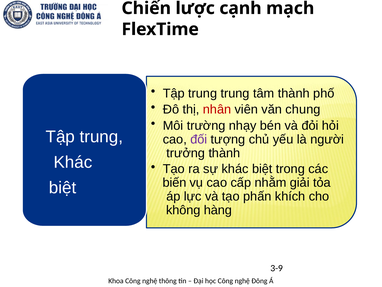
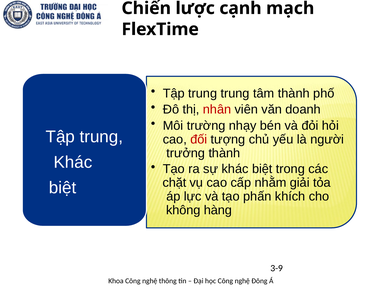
chung: chung -> doanh
đối colour: purple -> red
biến: biến -> chặt
